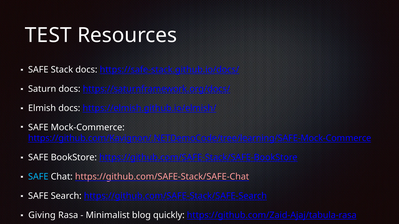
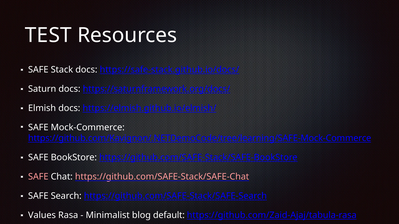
SAFE at (38, 177) colour: light blue -> pink
Giving: Giving -> Values
quickly: quickly -> default
